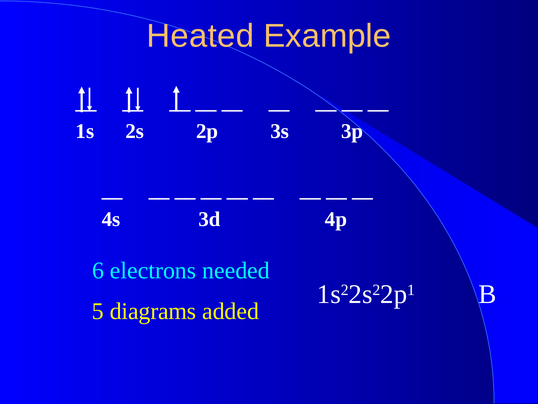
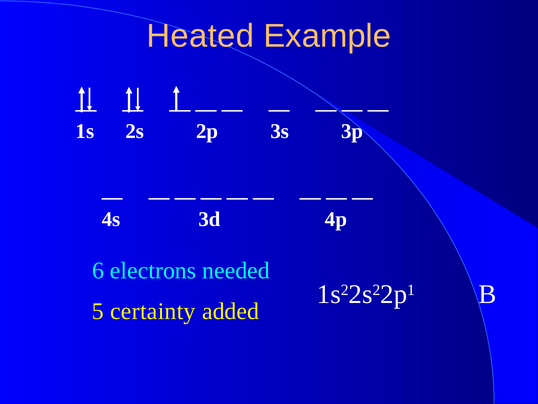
diagrams: diagrams -> certainty
